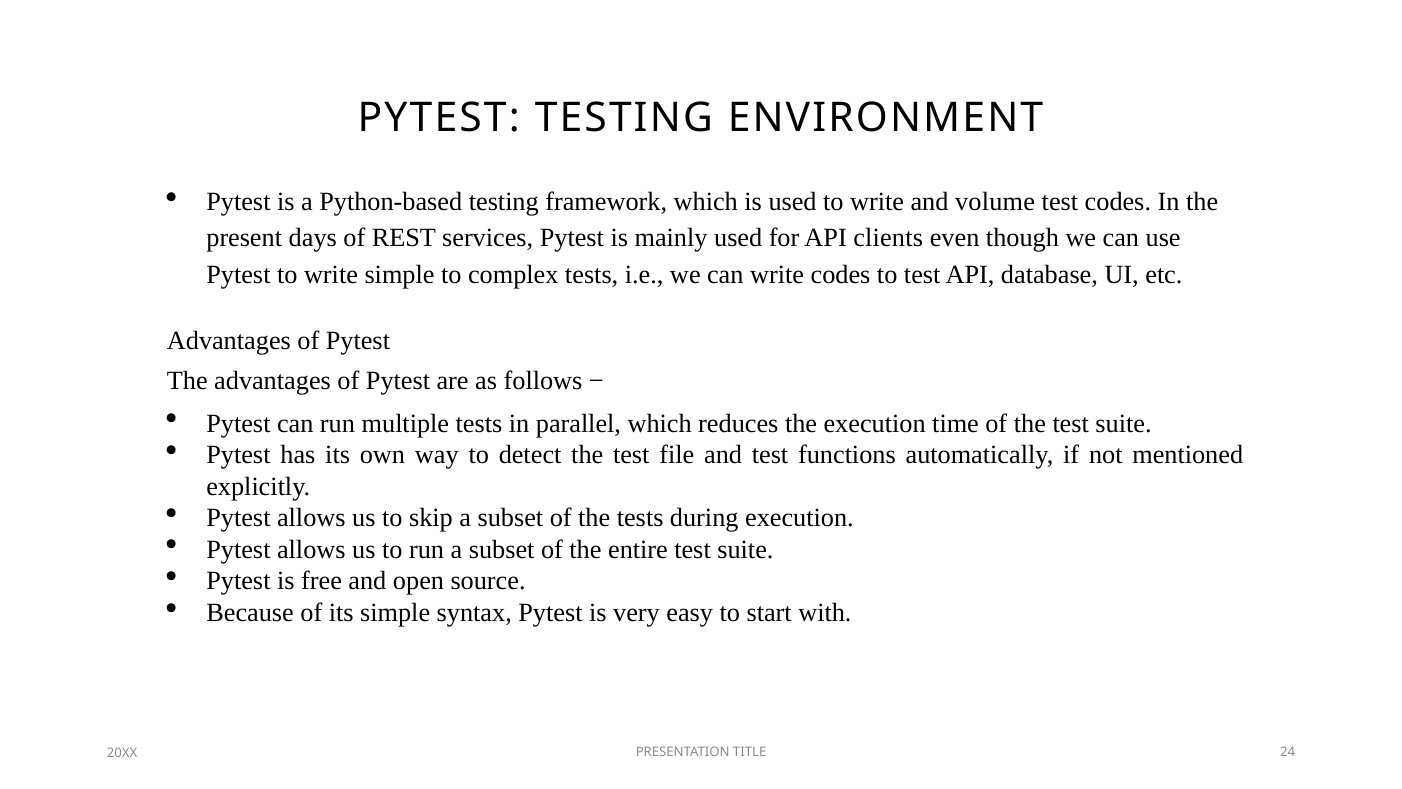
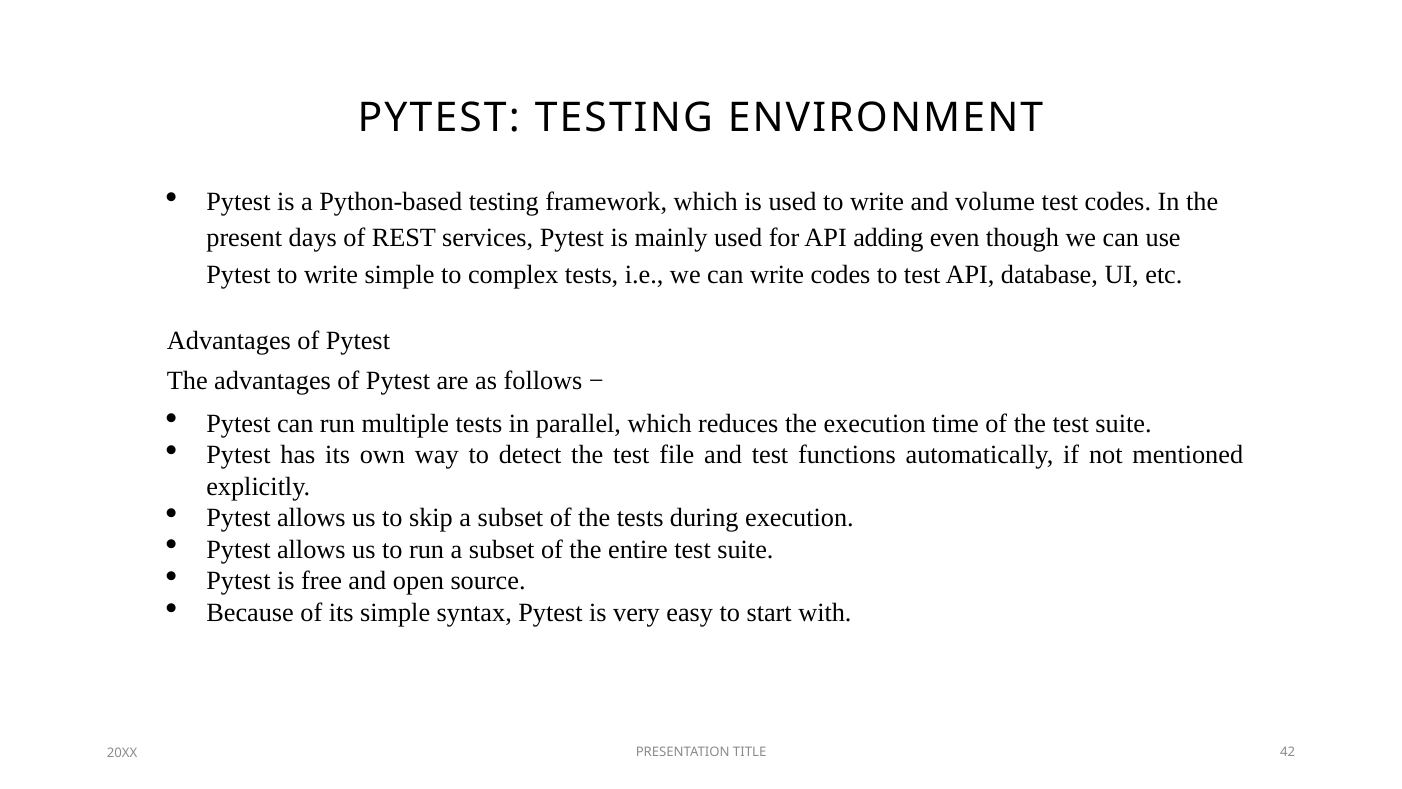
clients: clients -> adding
24: 24 -> 42
